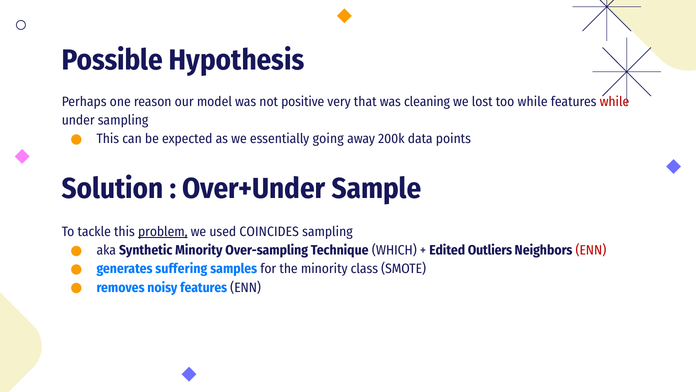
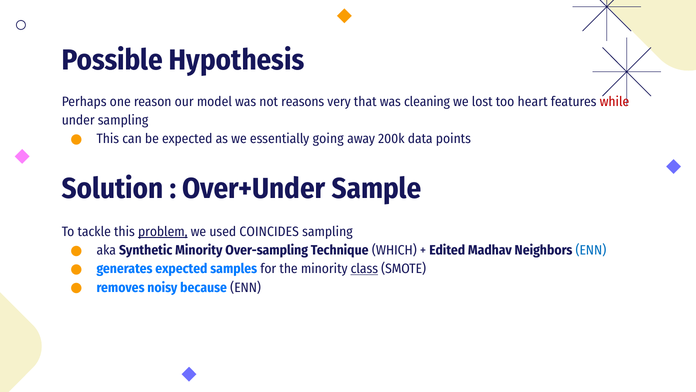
positive: positive -> reasons
too while: while -> heart
Outliers: Outliers -> Madhav
ENN at (591, 250) colour: red -> blue
generates suffering: suffering -> expected
class underline: none -> present
noisy features: features -> because
